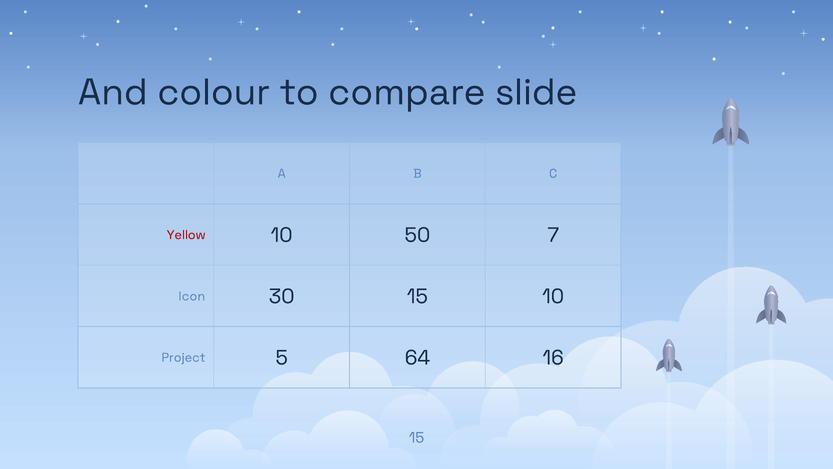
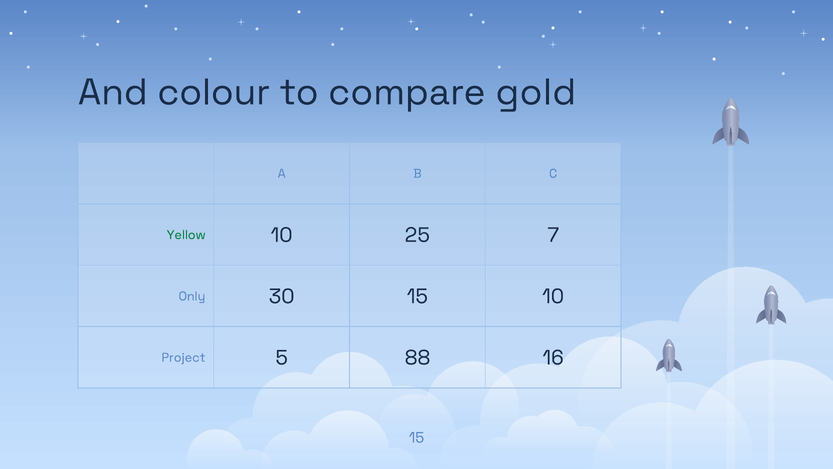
slide: slide -> gold
Yellow colour: red -> green
50: 50 -> 25
Icon: Icon -> Only
64: 64 -> 88
